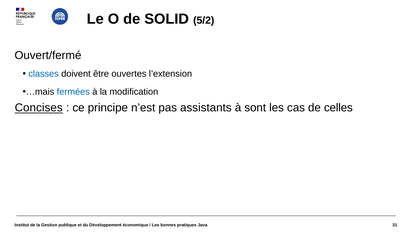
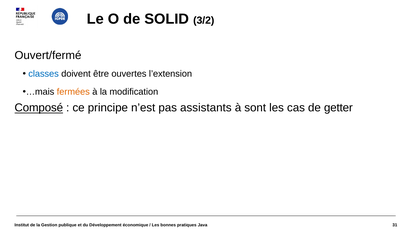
5/2: 5/2 -> 3/2
fermées colour: blue -> orange
Concises: Concises -> Composé
celles: celles -> getter
